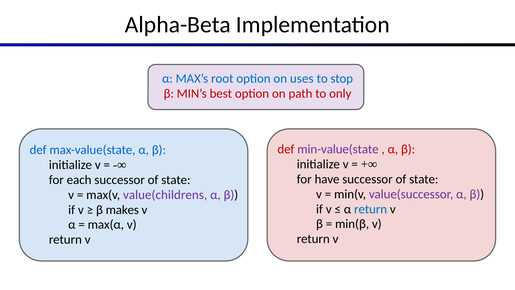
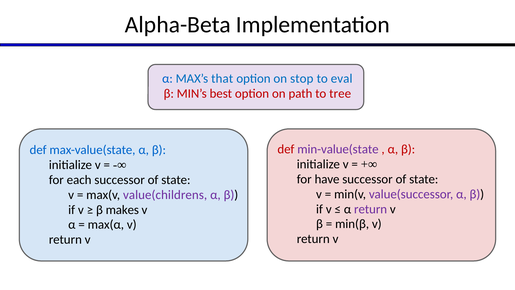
root: root -> that
uses: uses -> stop
stop: stop -> eval
only: only -> tree
return at (371, 209) colour: blue -> purple
